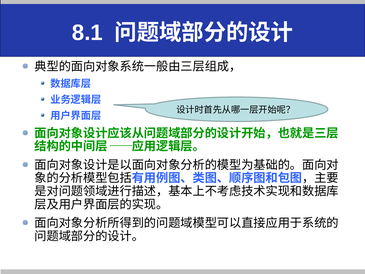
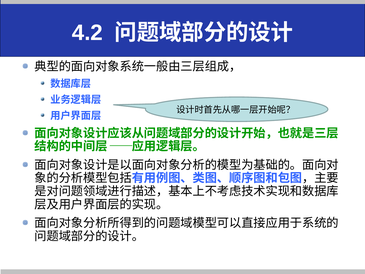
8.1: 8.1 -> 4.2
